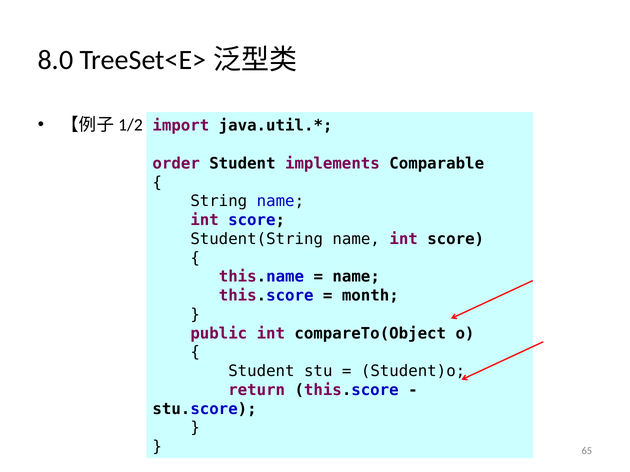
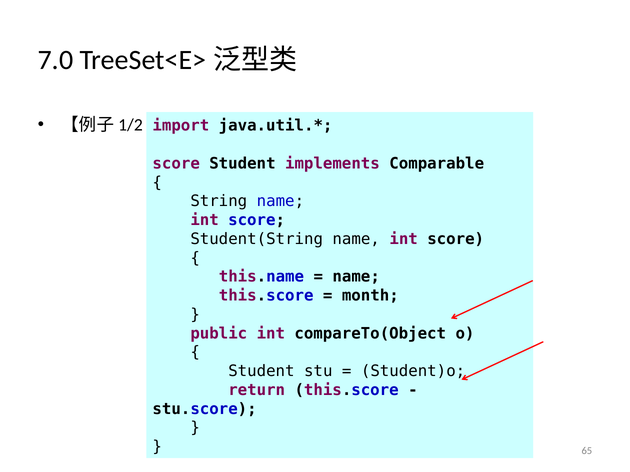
8.0: 8.0 -> 7.0
order at (176, 164): order -> score
